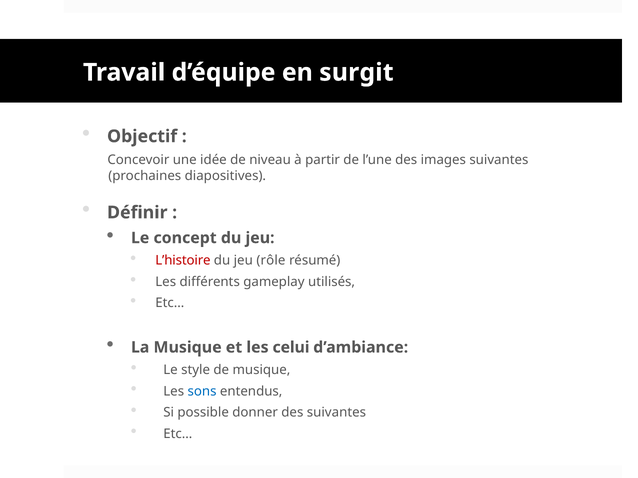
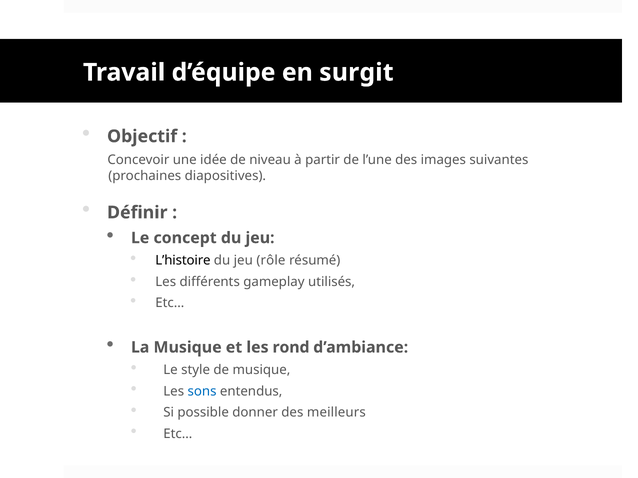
L’histoire colour: red -> black
celui: celui -> rond
des suivantes: suivantes -> meilleurs
